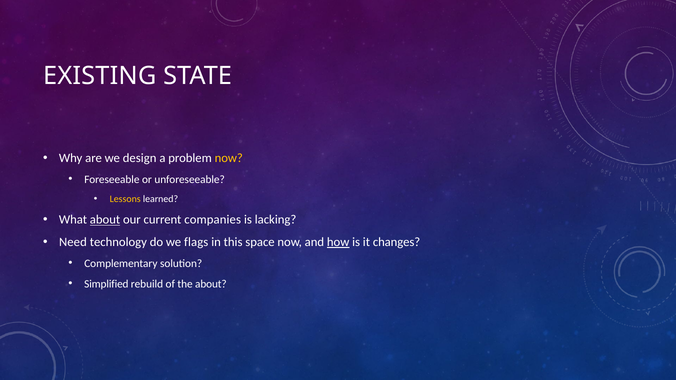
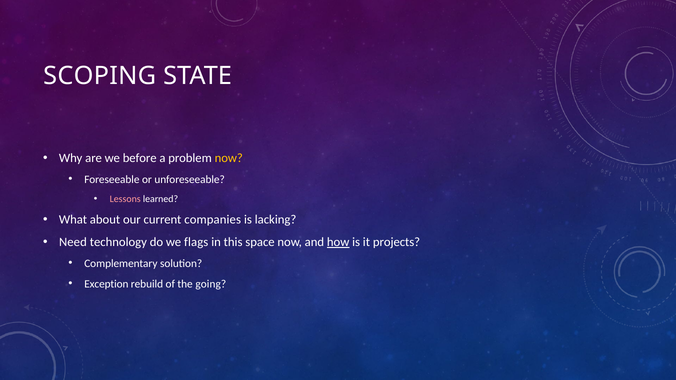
EXISTING: EXISTING -> SCOPING
design: design -> before
Lessons colour: yellow -> pink
about at (105, 220) underline: present -> none
changes: changes -> projects
Simplified: Simplified -> Exception
the about: about -> going
